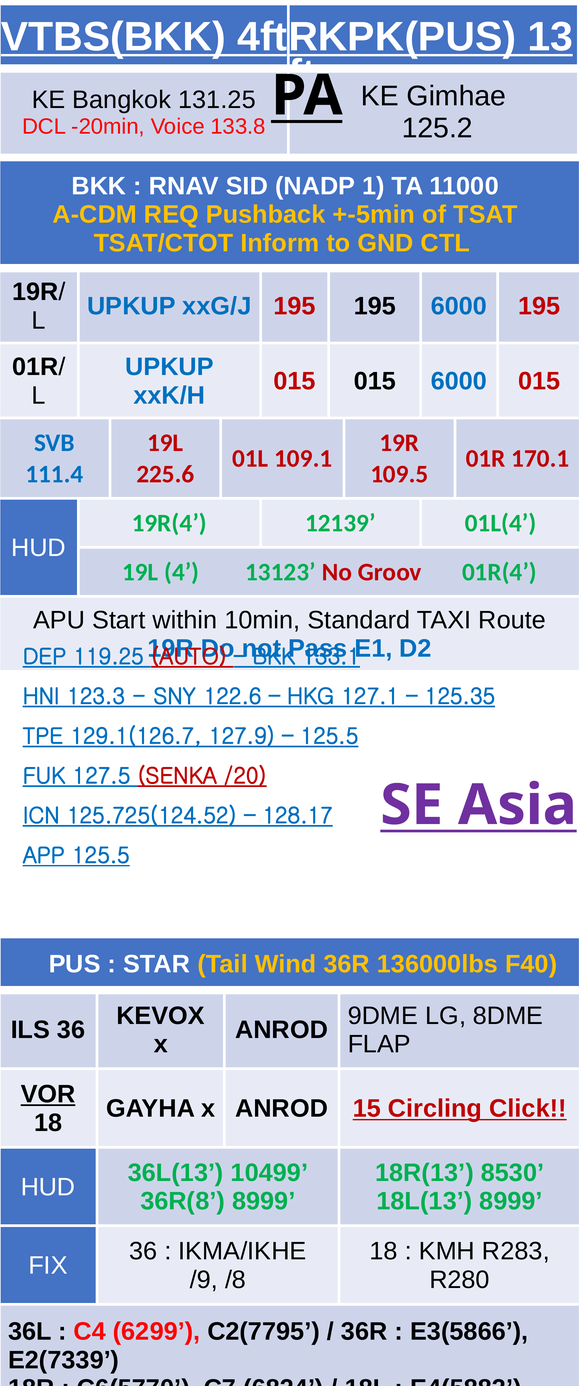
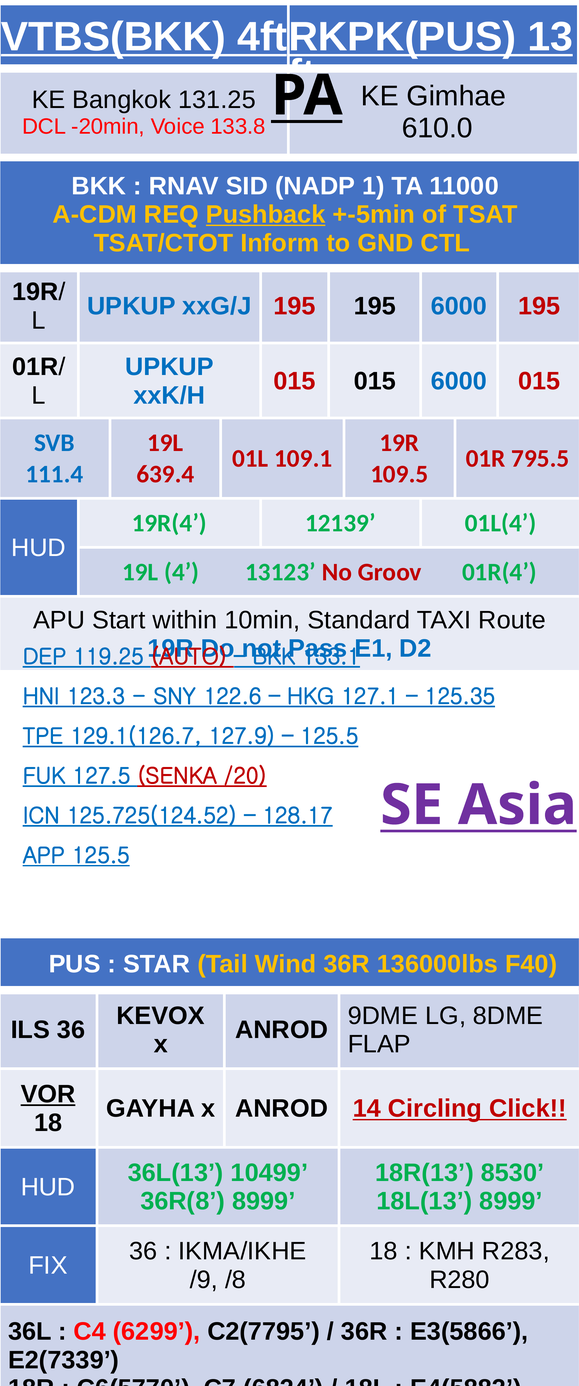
125.2: 125.2 -> 610.0
Pushback underline: none -> present
170.1: 170.1 -> 795.5
225.6: 225.6 -> 639.4
15: 15 -> 14
